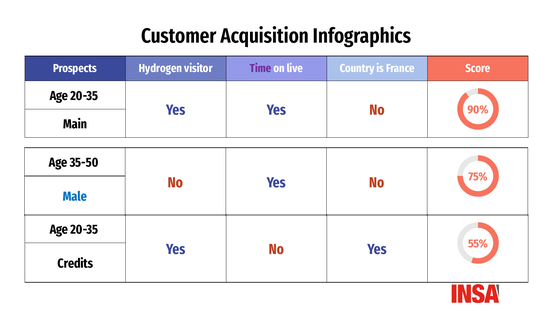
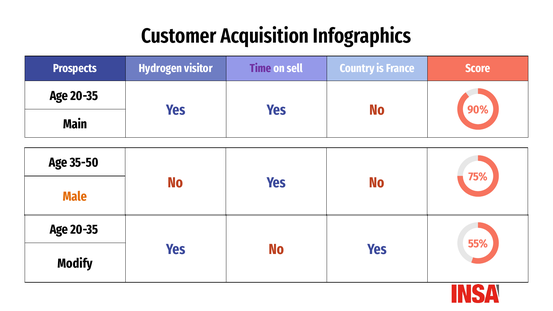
live: live -> sell
Male colour: blue -> orange
Credits: Credits -> Modify
